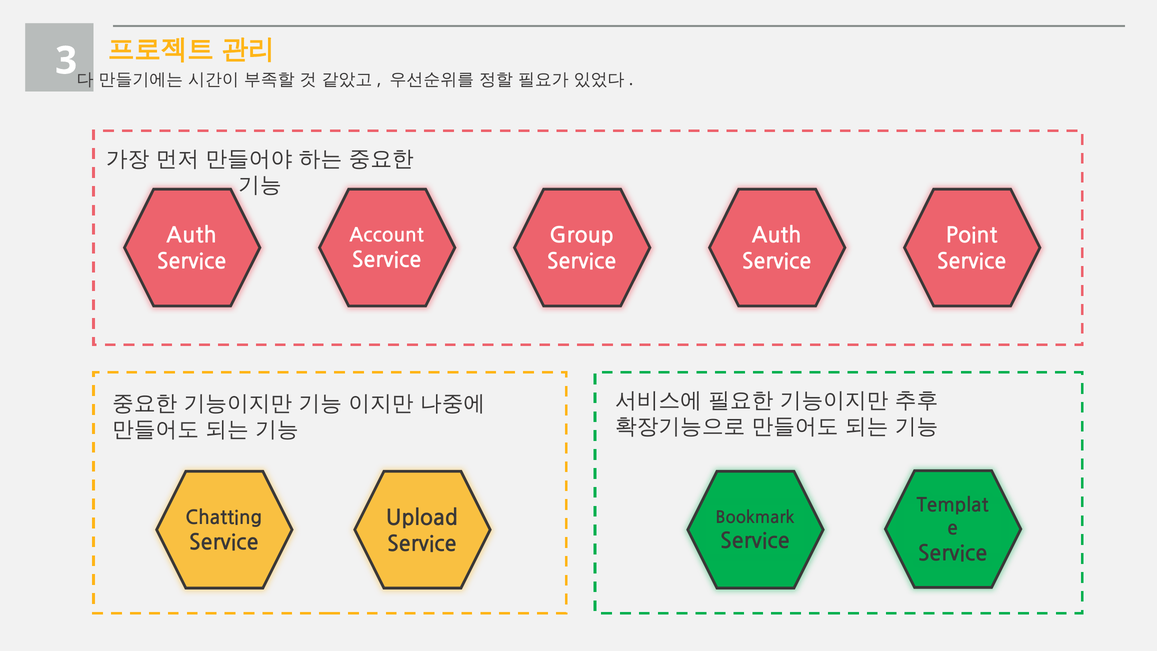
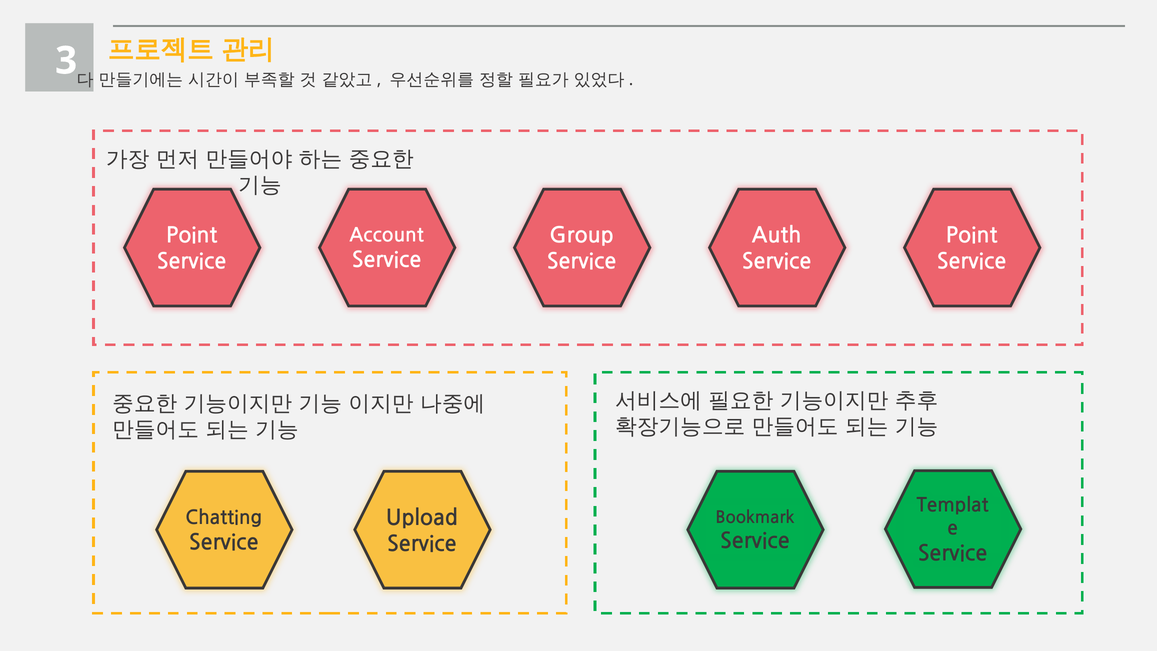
Auth at (191, 236): Auth -> Point
